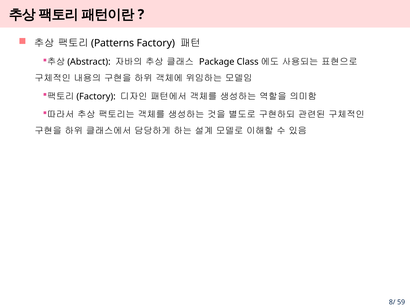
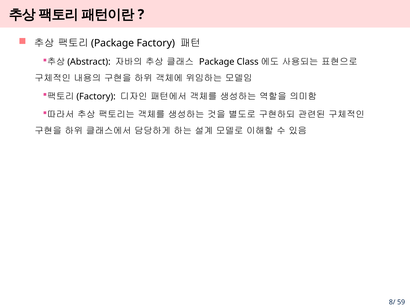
Patterns at (113, 43): Patterns -> Package
